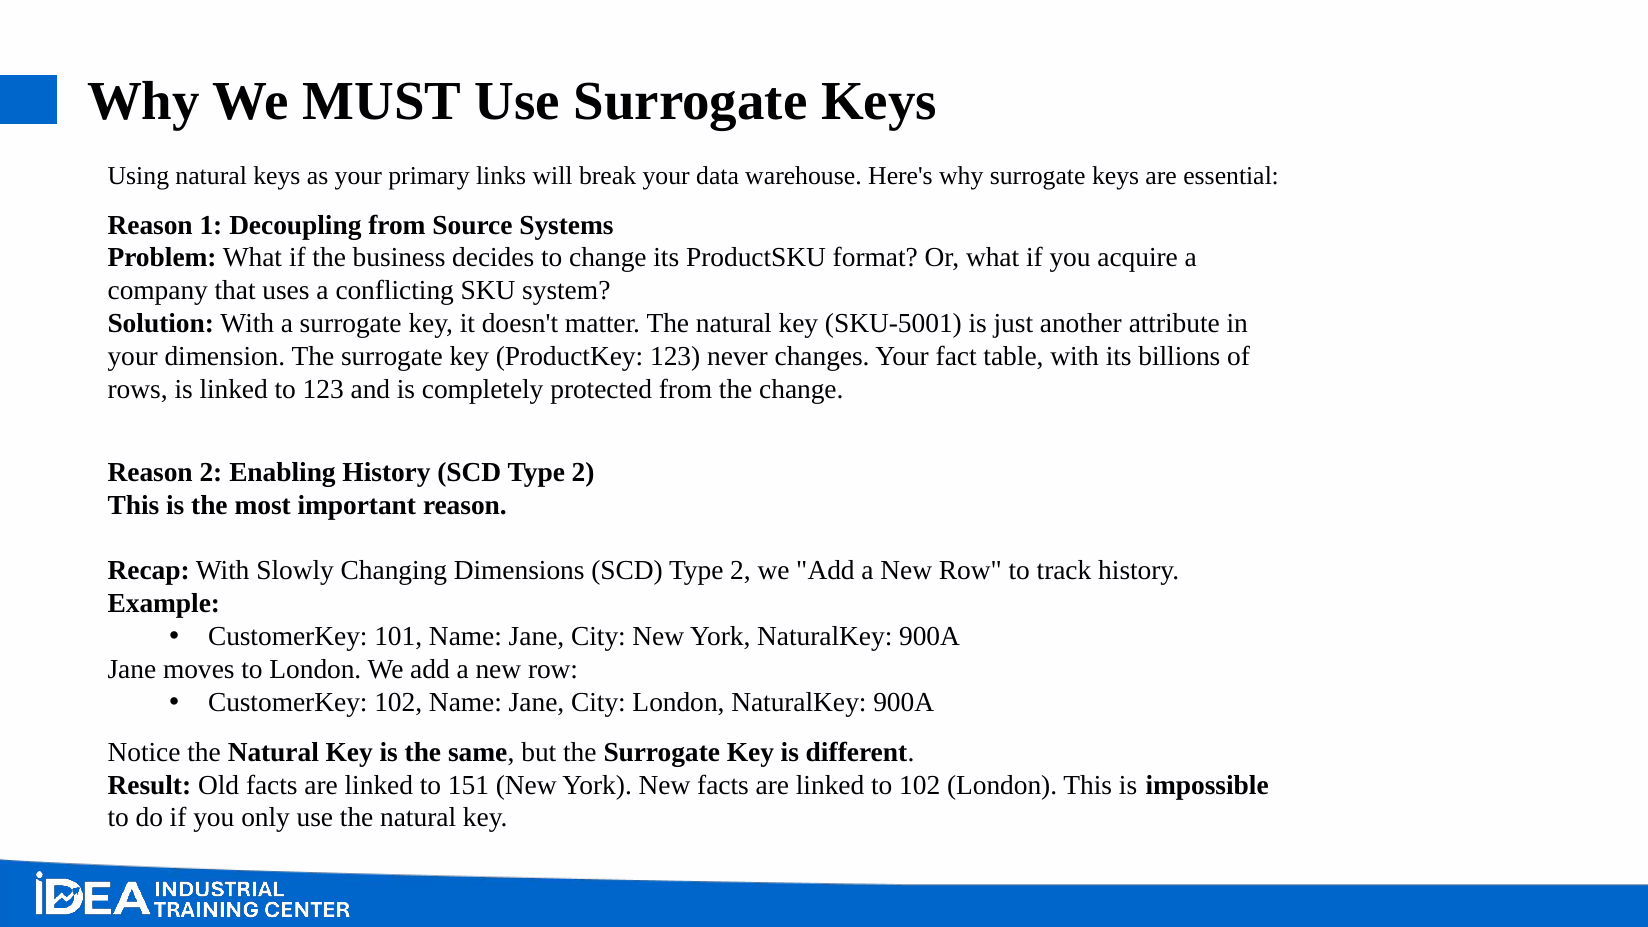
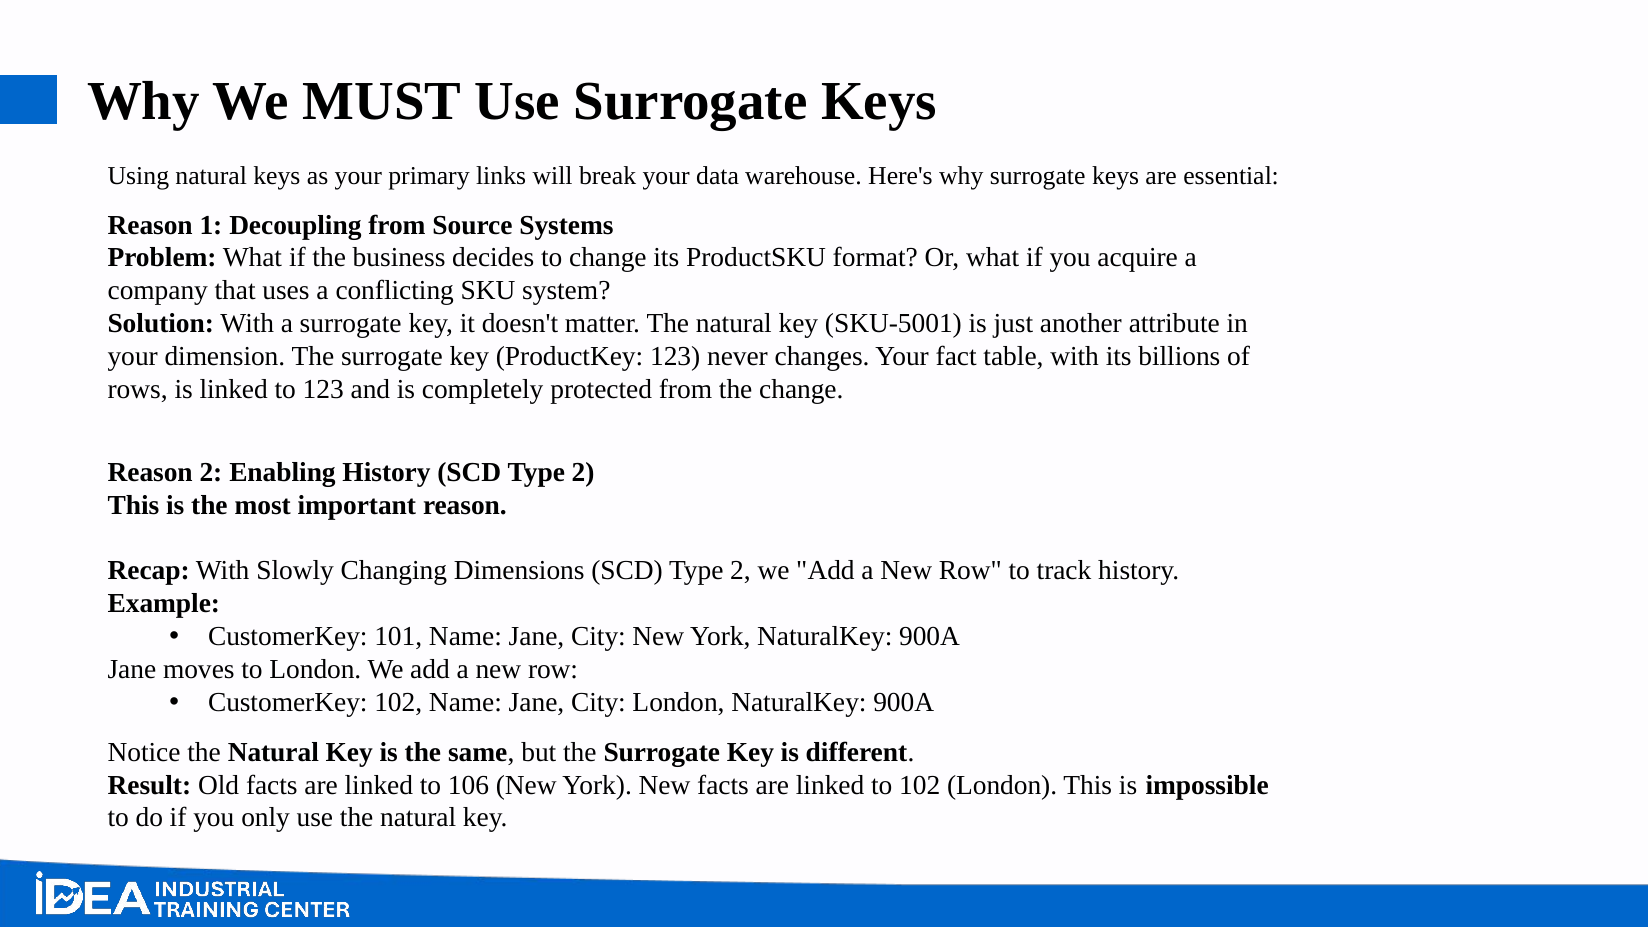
151: 151 -> 106
